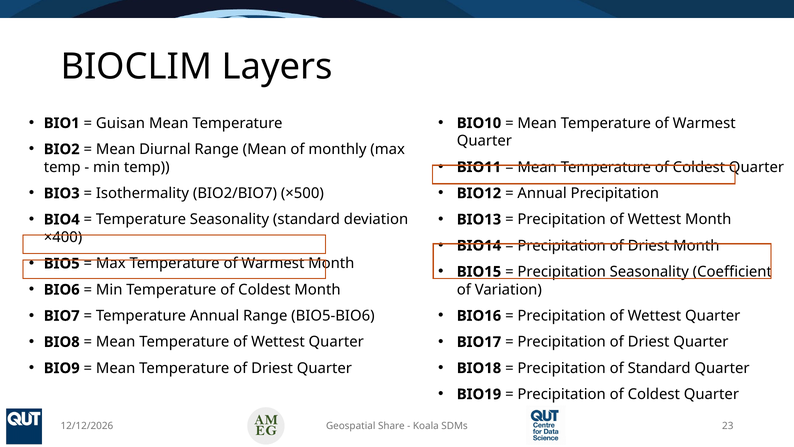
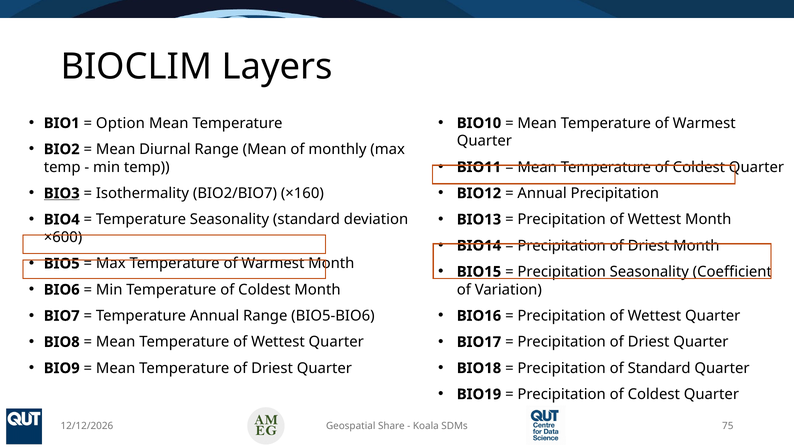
Guisan: Guisan -> Option
BIO3 underline: none -> present
×500: ×500 -> ×160
×400: ×400 -> ×600
23: 23 -> 75
